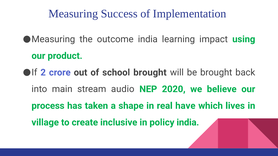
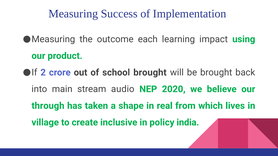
outcome india: india -> each
process: process -> through
have: have -> from
